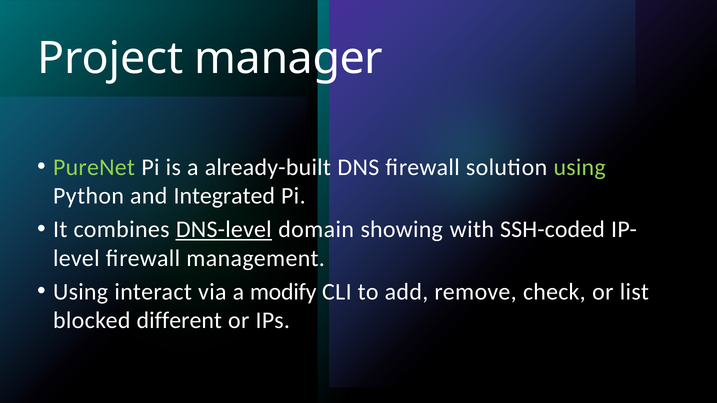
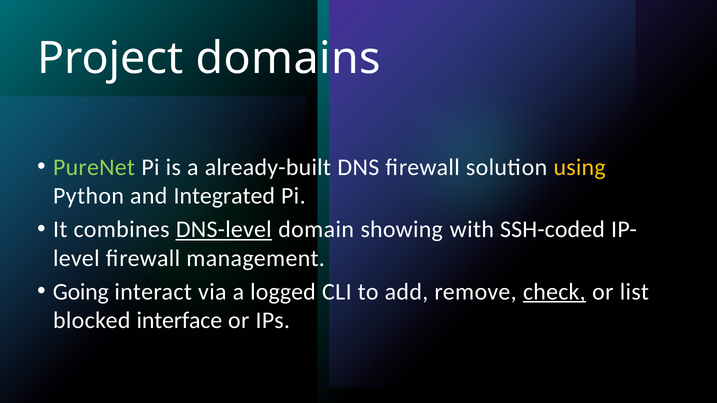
manager: manager -> domains
using at (580, 167) colour: light green -> yellow
Using at (81, 292): Using -> Going
modify: modify -> logged
check underline: none -> present
different: different -> interface
